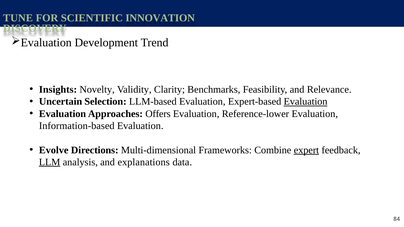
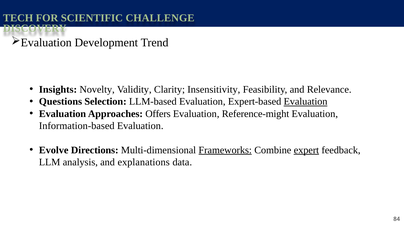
TUNE: TUNE -> TECH
INNOVATION: INNOVATION -> CHALLENGE
Benchmarks: Benchmarks -> Insensitivity
Uncertain: Uncertain -> Questions
Reference-lower: Reference-lower -> Reference-might
Frameworks underline: none -> present
LLM underline: present -> none
